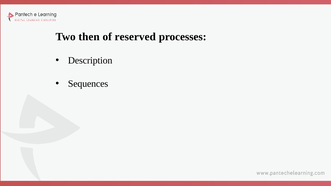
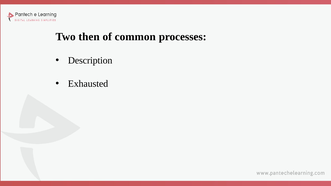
reserved: reserved -> common
Sequences: Sequences -> Exhausted
